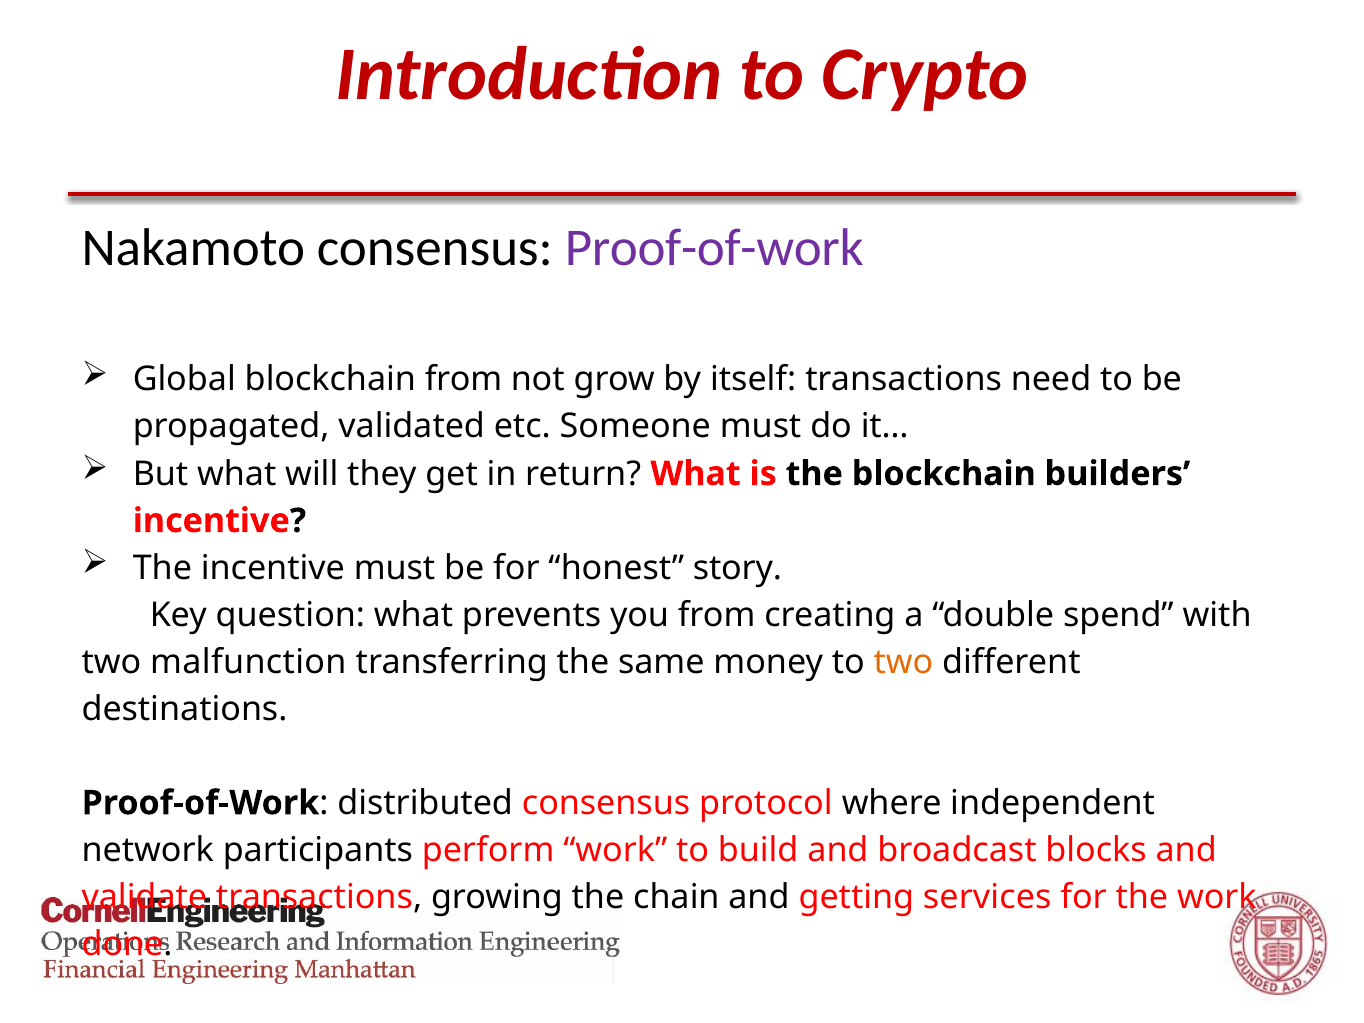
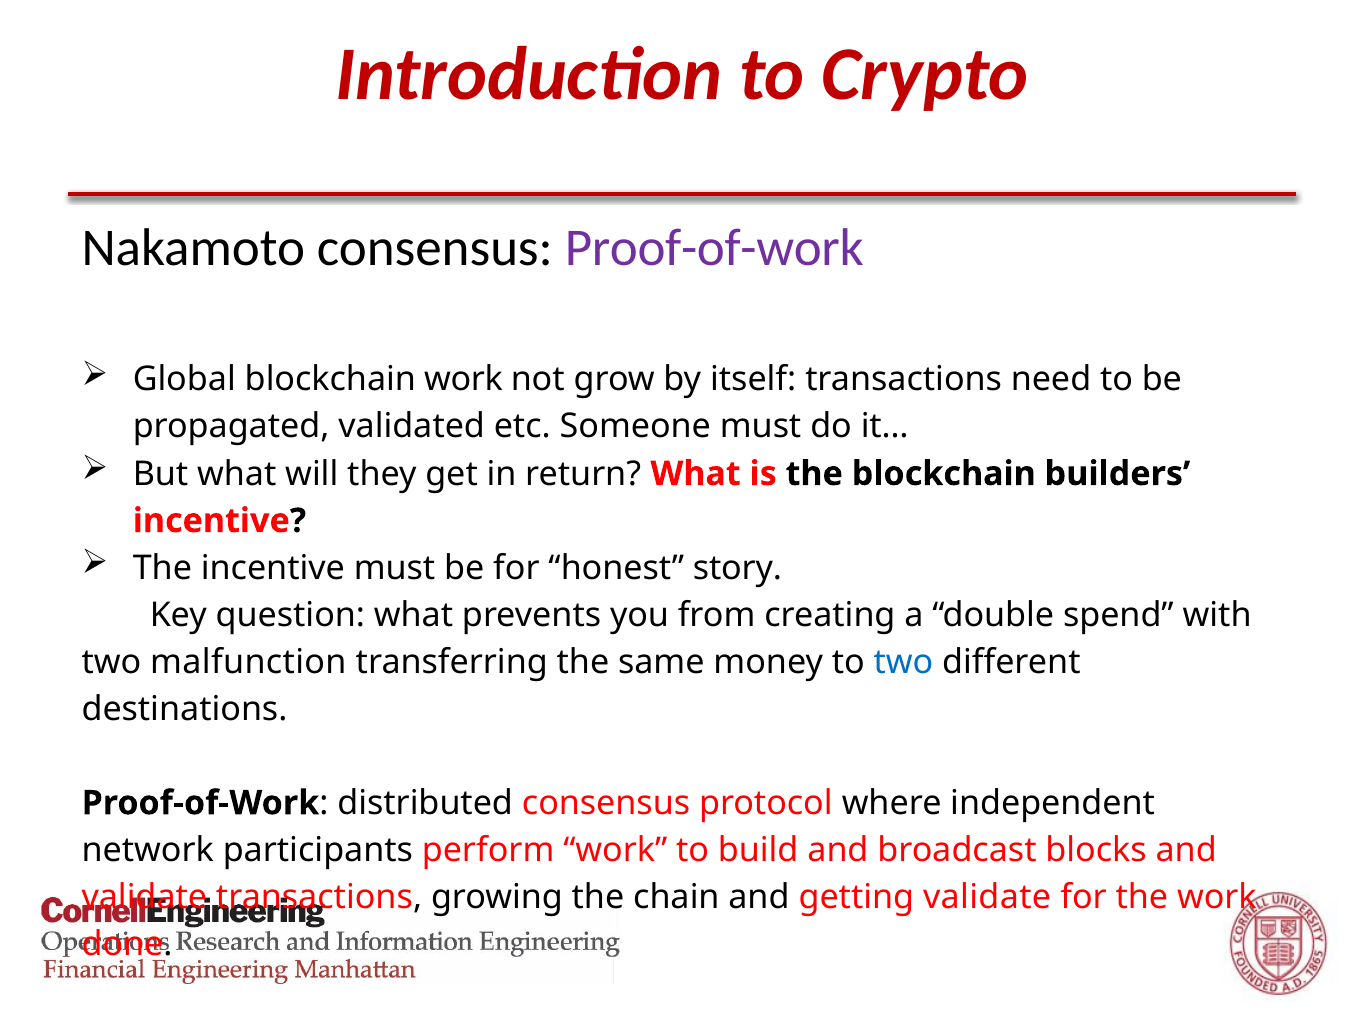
blockchain from: from -> work
two at (903, 662) colour: orange -> blue
getting services: services -> validate
